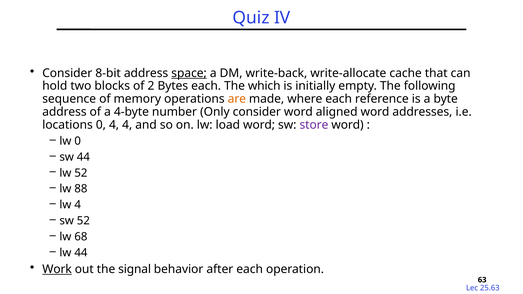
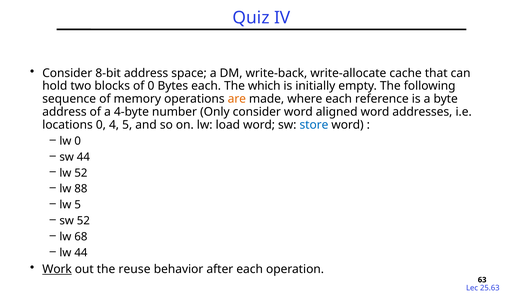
space underline: present -> none
of 2: 2 -> 0
4 4: 4 -> 5
store colour: purple -> blue
lw 4: 4 -> 5
signal: signal -> reuse
